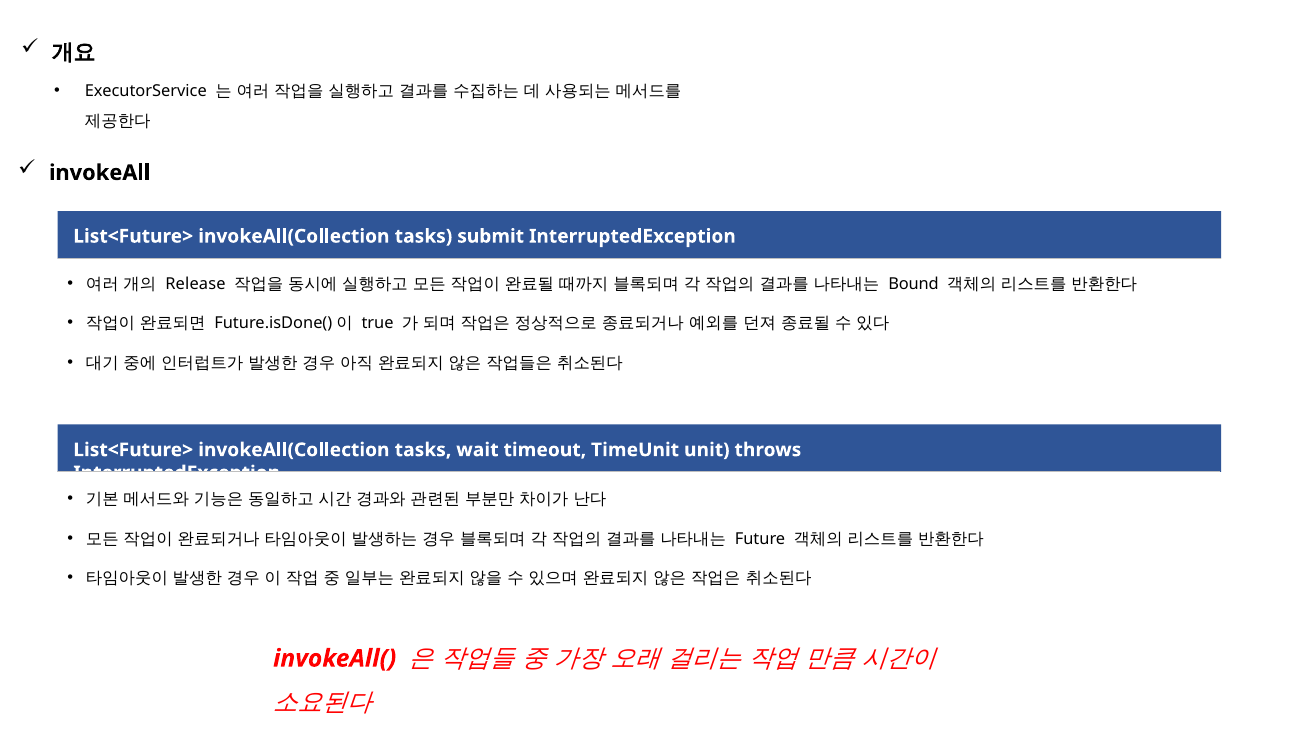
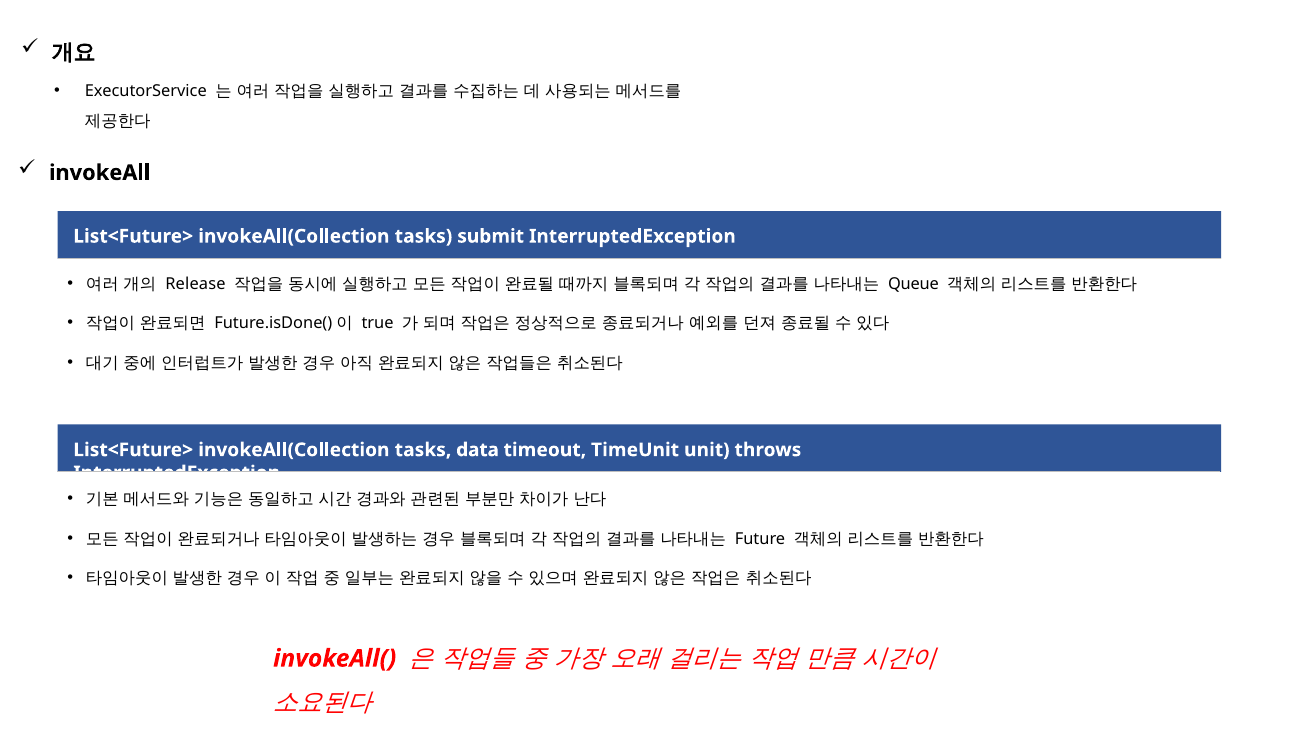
Bound: Bound -> Queue
wait: wait -> data
